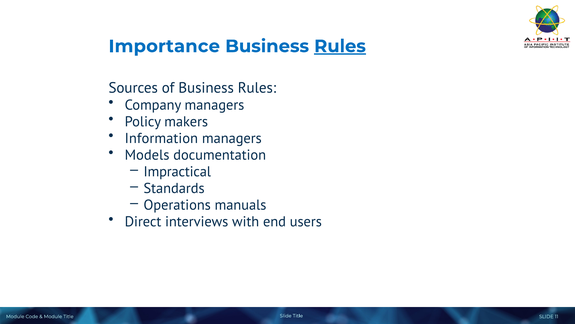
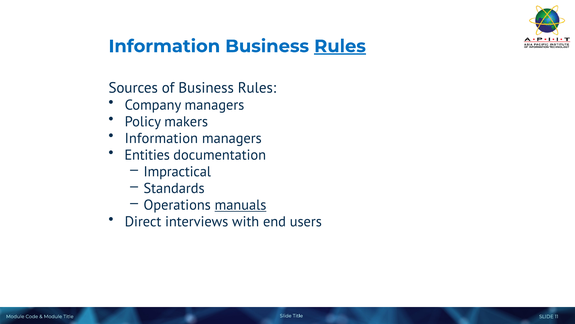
Importance at (164, 46): Importance -> Information
Models: Models -> Entities
manuals underline: none -> present
